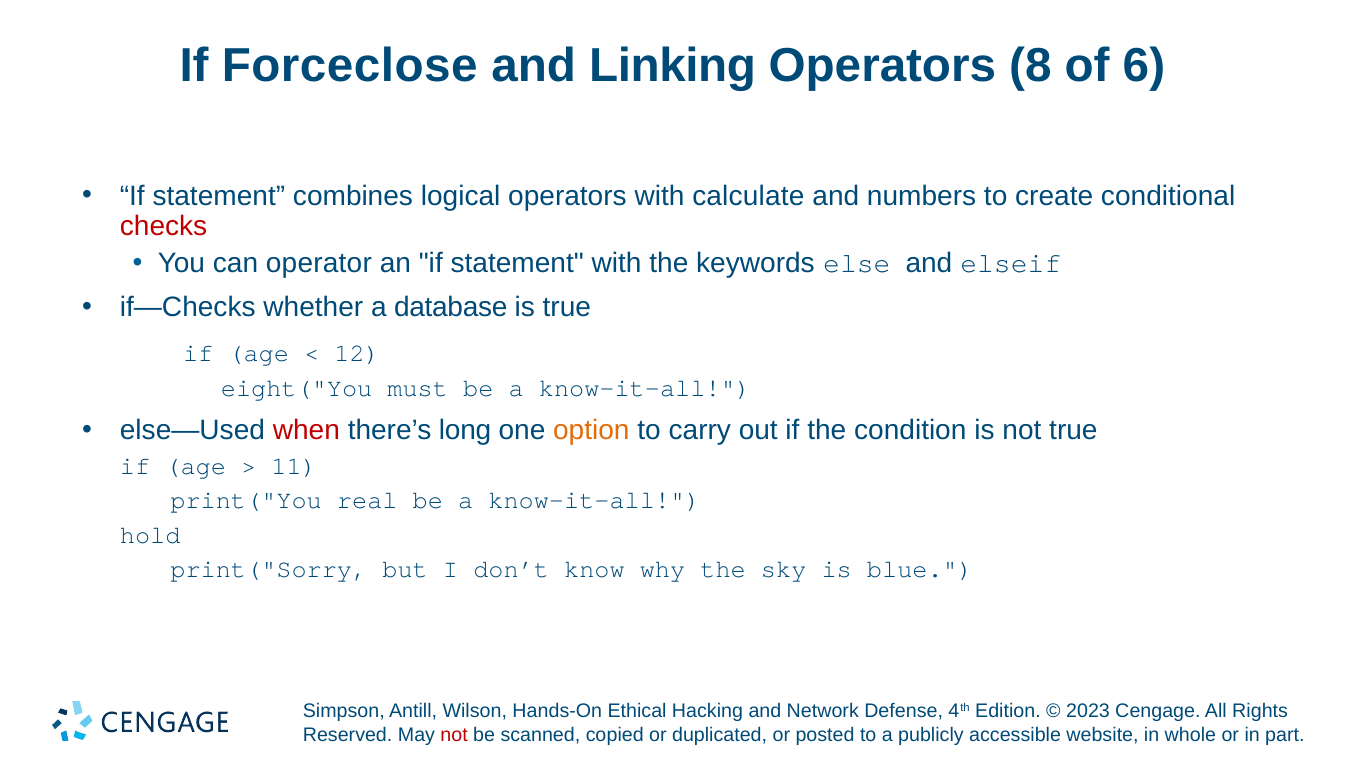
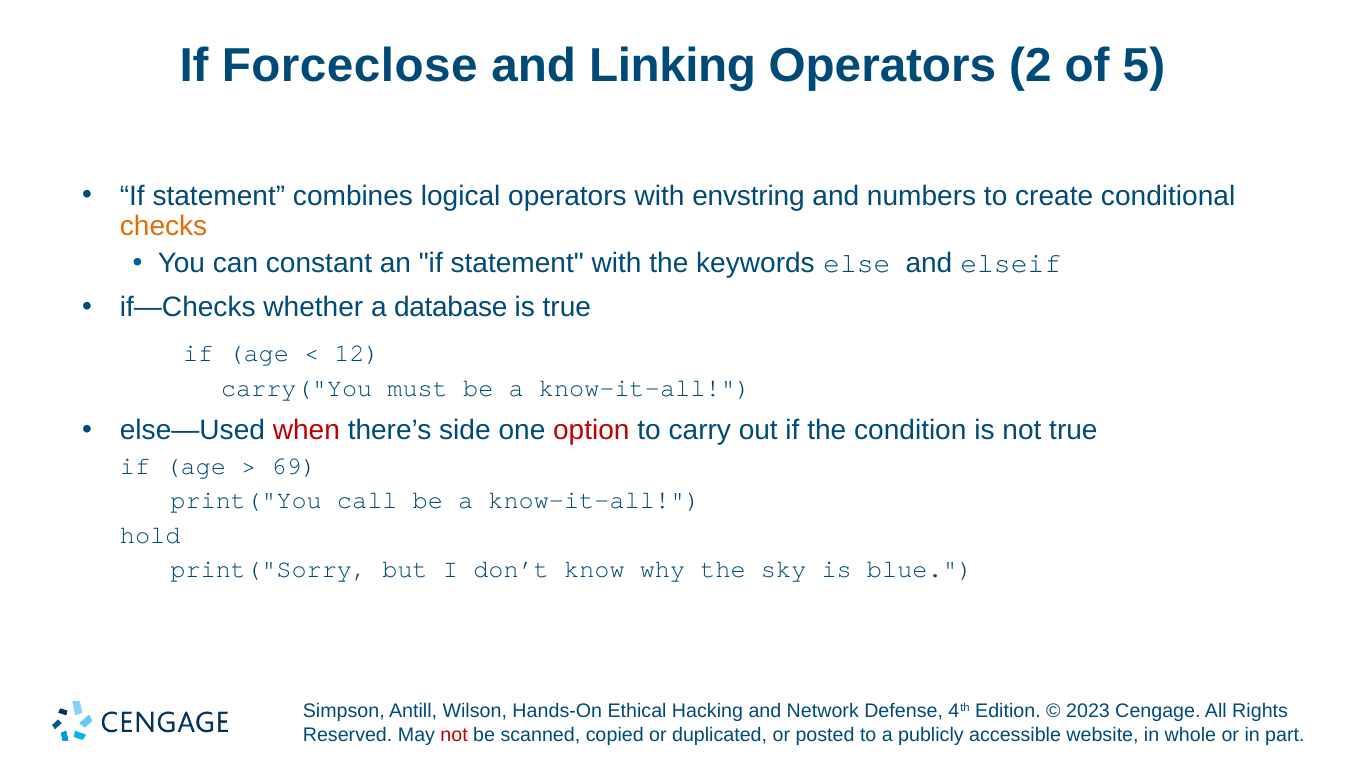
8: 8 -> 2
6: 6 -> 5
calculate: calculate -> envstring
checks colour: red -> orange
operator: operator -> constant
eight("You: eight("You -> carry("You
long: long -> side
option colour: orange -> red
11: 11 -> 69
real: real -> call
